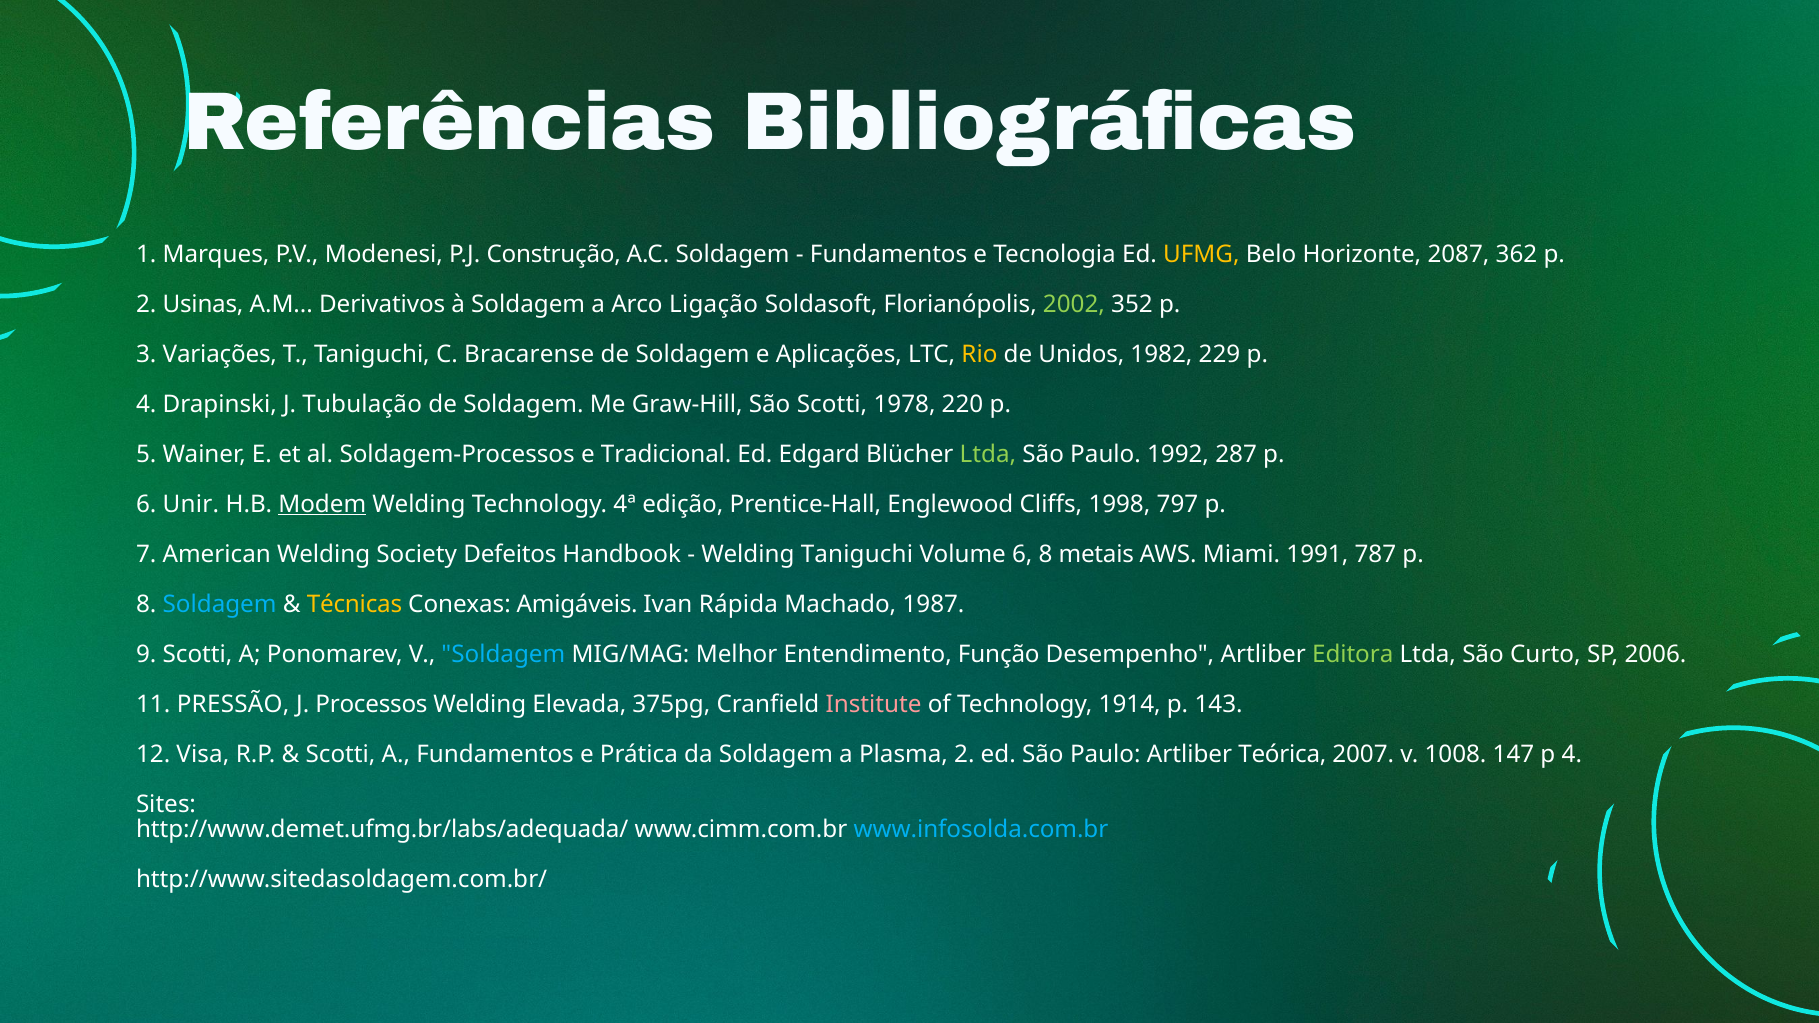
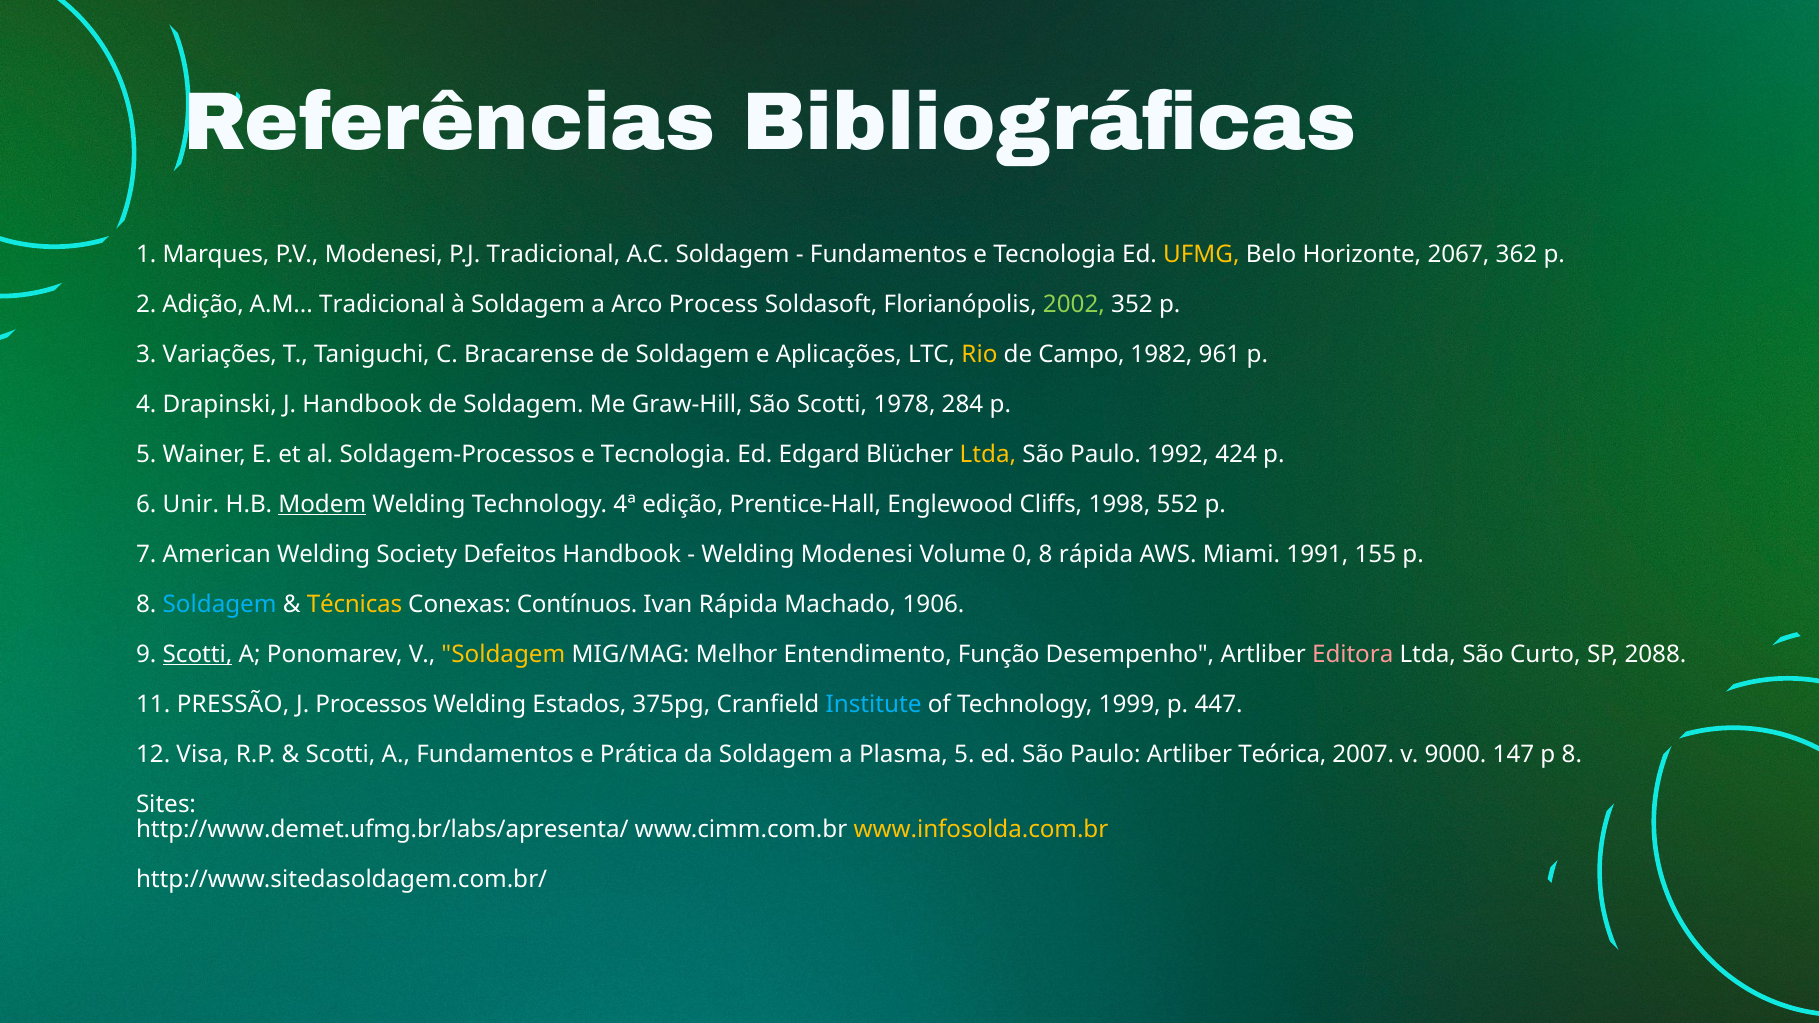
P.J Construção: Construção -> Tradicional
2087: 2087 -> 2067
Usinas: Usinas -> Adição
A.M Derivativos: Derivativos -> Tradicional
Ligação: Ligação -> Process
Unidos: Unidos -> Campo
229: 229 -> 961
J Tubulação: Tubulação -> Handbook
220: 220 -> 284
Soldagem-Processos e Tradicional: Tradicional -> Tecnologia
Ltda at (988, 454) colour: light green -> yellow
287: 287 -> 424
797: 797 -> 552
Welding Taniguchi: Taniguchi -> Modenesi
Volume 6: 6 -> 0
8 metais: metais -> rápida
787: 787 -> 155
Amigáveis: Amigáveis -> Contínuos
1987: 1987 -> 1906
Scotti at (198, 654) underline: none -> present
Soldagem at (503, 654) colour: light blue -> yellow
Editora colour: light green -> pink
2006: 2006 -> 2088
Elevada: Elevada -> Estados
Institute colour: pink -> light blue
1914: 1914 -> 1999
143: 143 -> 447
Plasma 2: 2 -> 5
1008: 1008 -> 9000
147 p 4: 4 -> 8
http://www.demet.ufmg.br/labs/adequada/: http://www.demet.ufmg.br/labs/adequada/ -> http://www.demet.ufmg.br/labs/apresenta/
www.infosolda.com.br colour: light blue -> yellow
